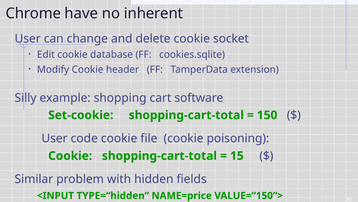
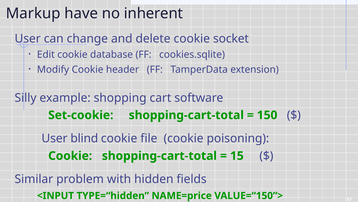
Chrome: Chrome -> Markup
code: code -> blind
